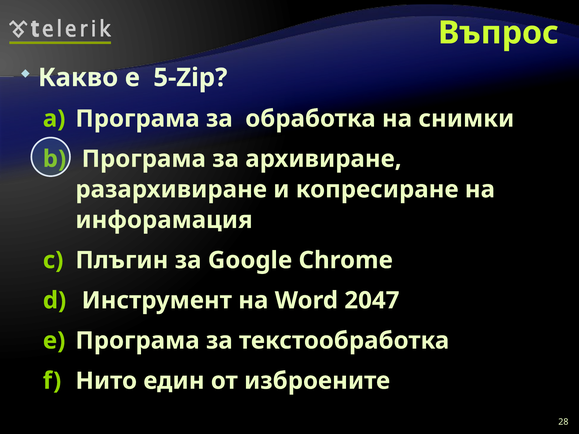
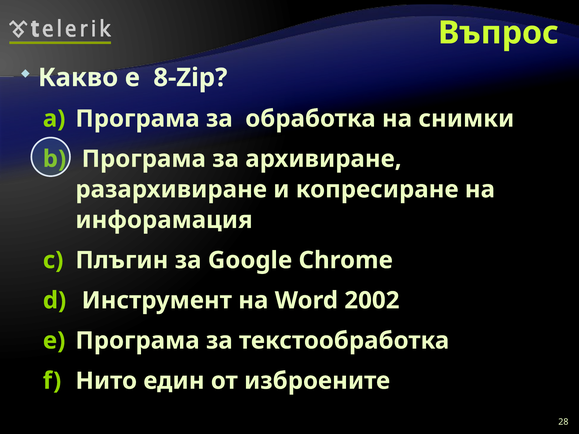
5-Zip: 5-Zip -> 8-Zip
2047: 2047 -> 2002
